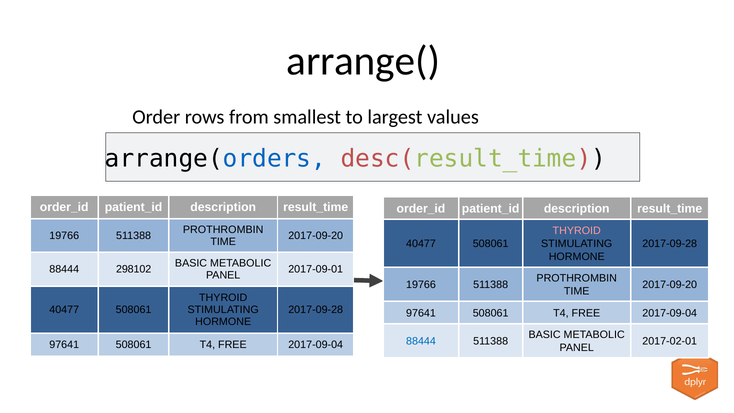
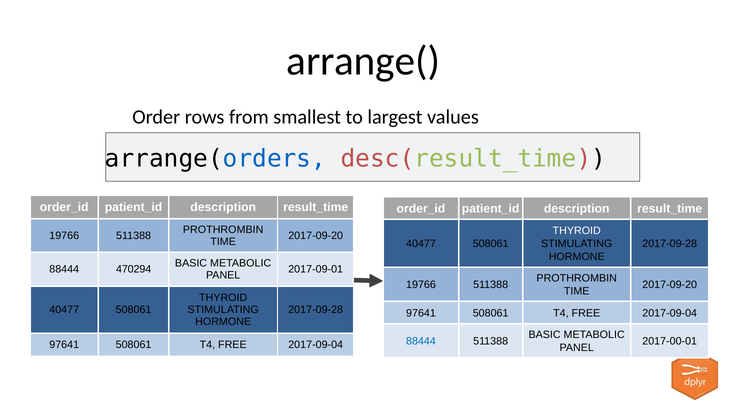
THYROID at (577, 231) colour: pink -> white
298102: 298102 -> 470294
2017-02-01: 2017-02-01 -> 2017-00-01
